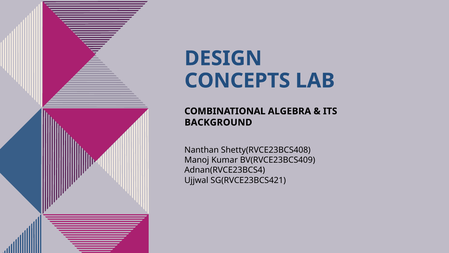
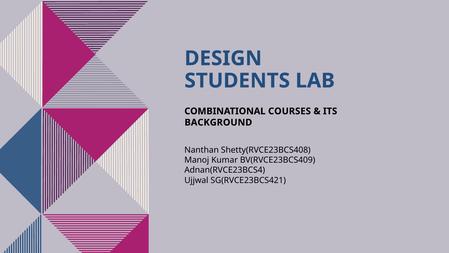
CONCEPTS: CONCEPTS -> STUDENTS
ALGEBRA: ALGEBRA -> COURSES
